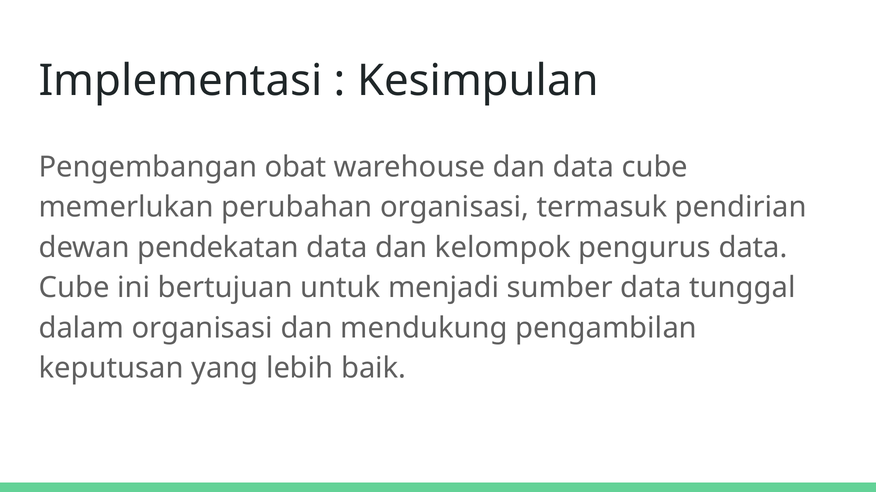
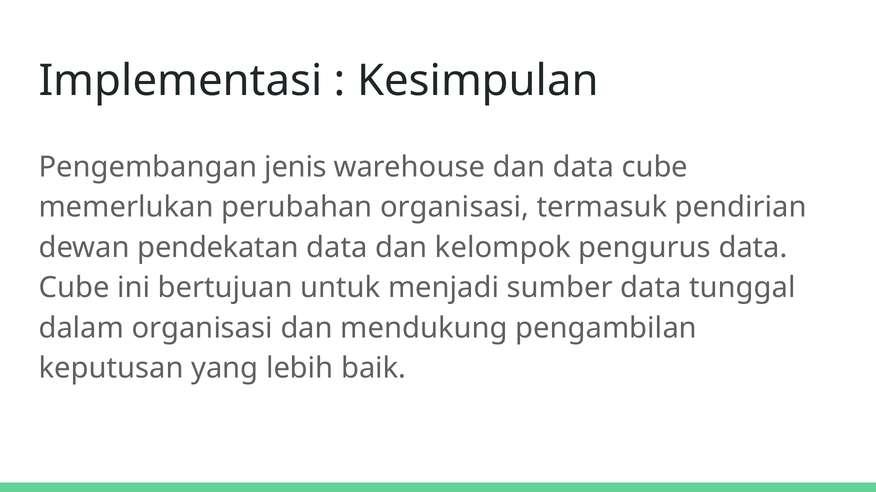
obat: obat -> jenis
